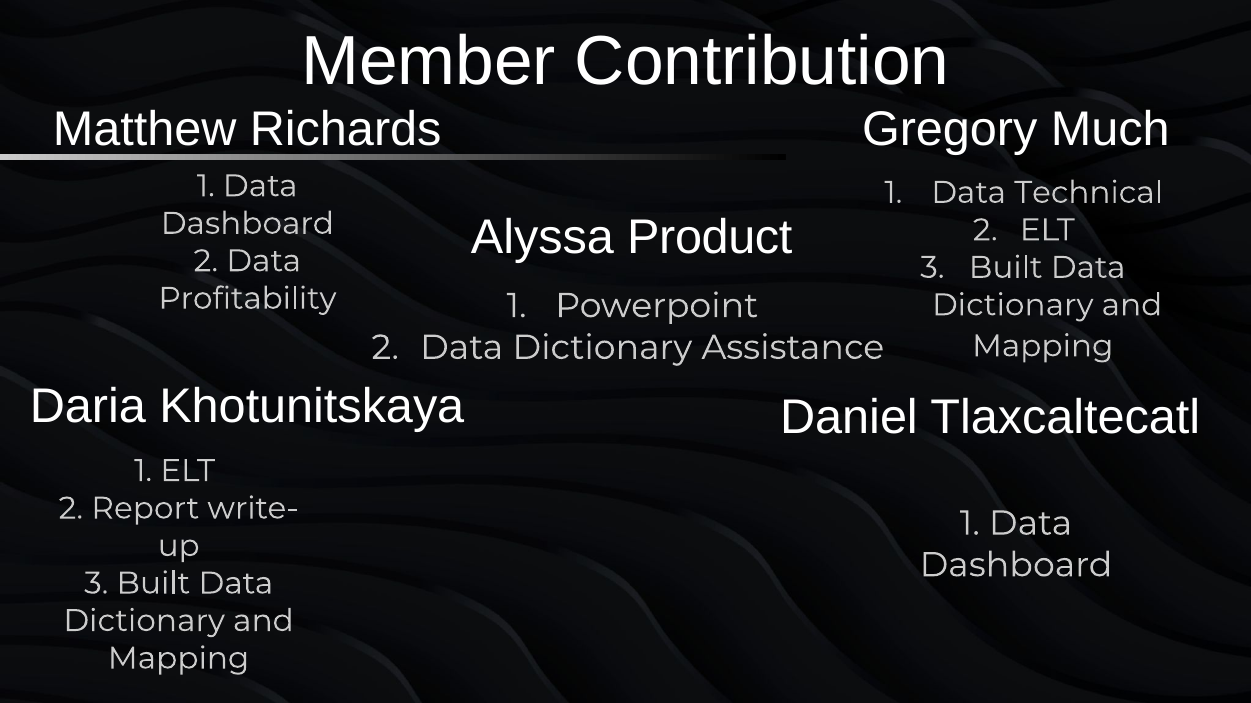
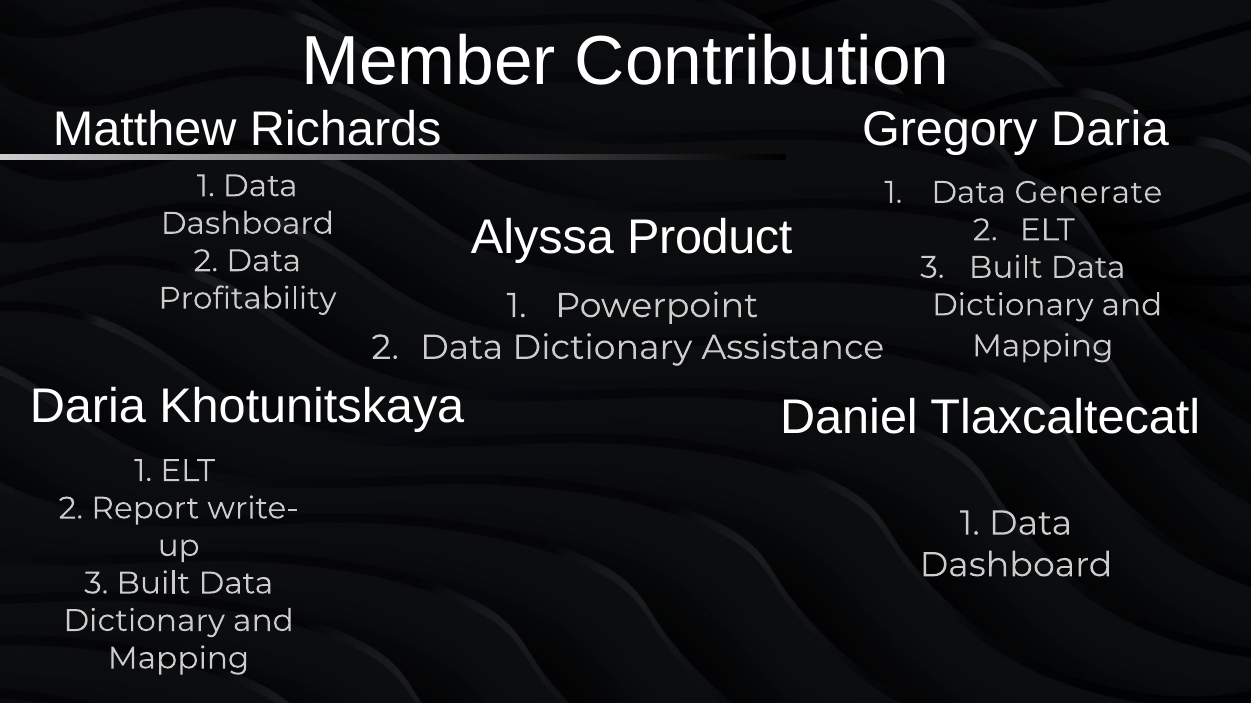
Gregory Much: Much -> Daria
Technical: Technical -> Generate
